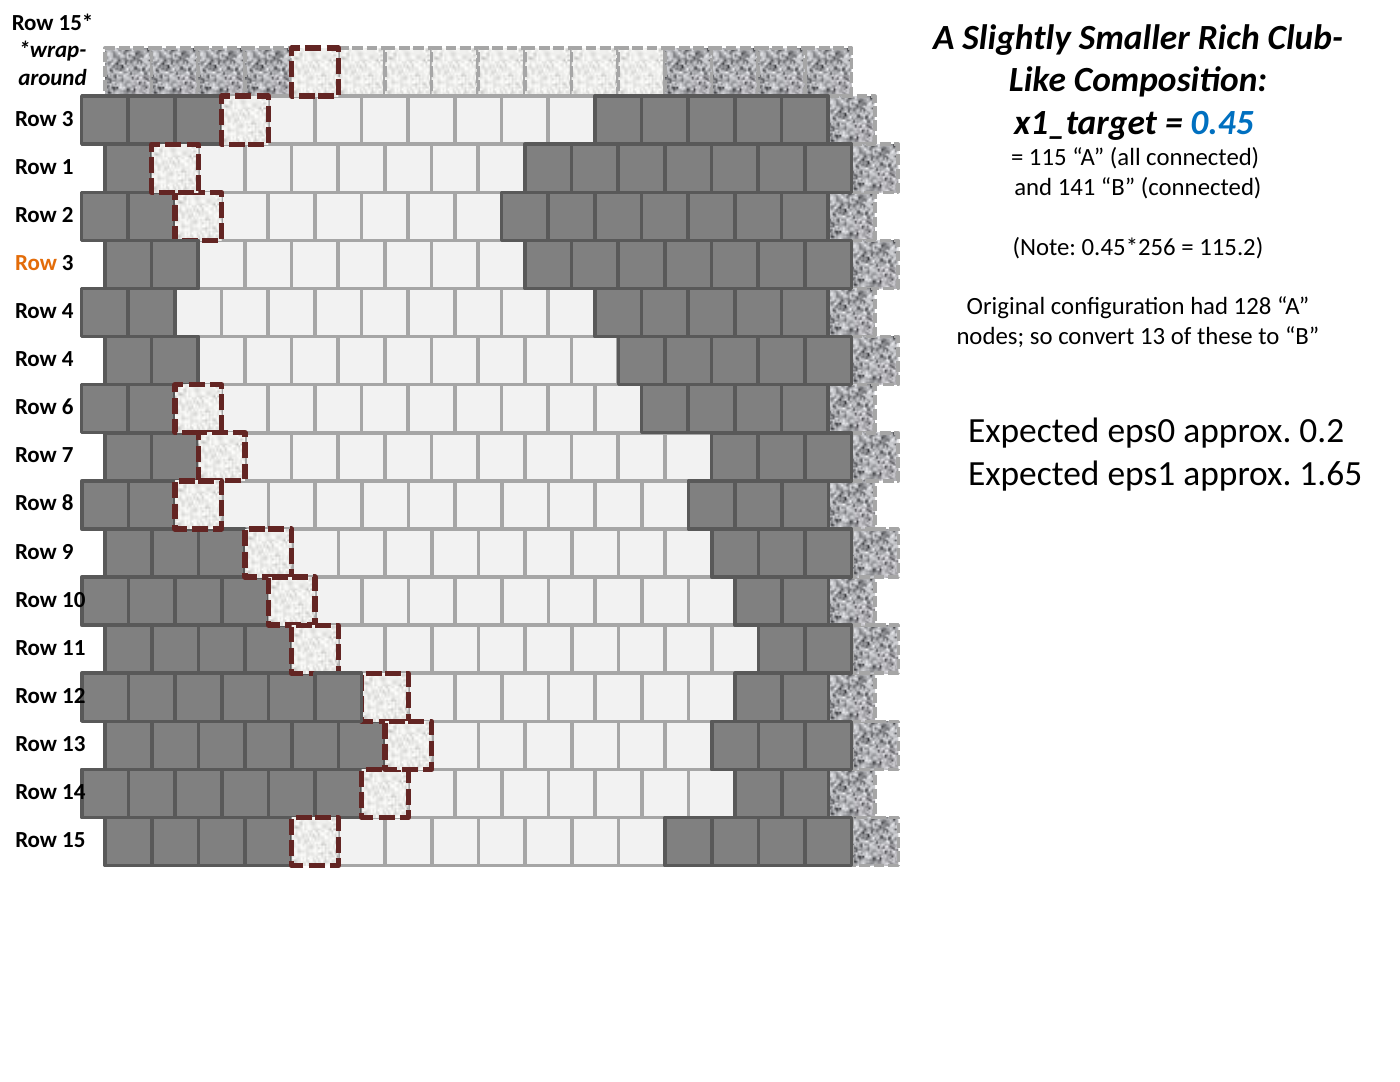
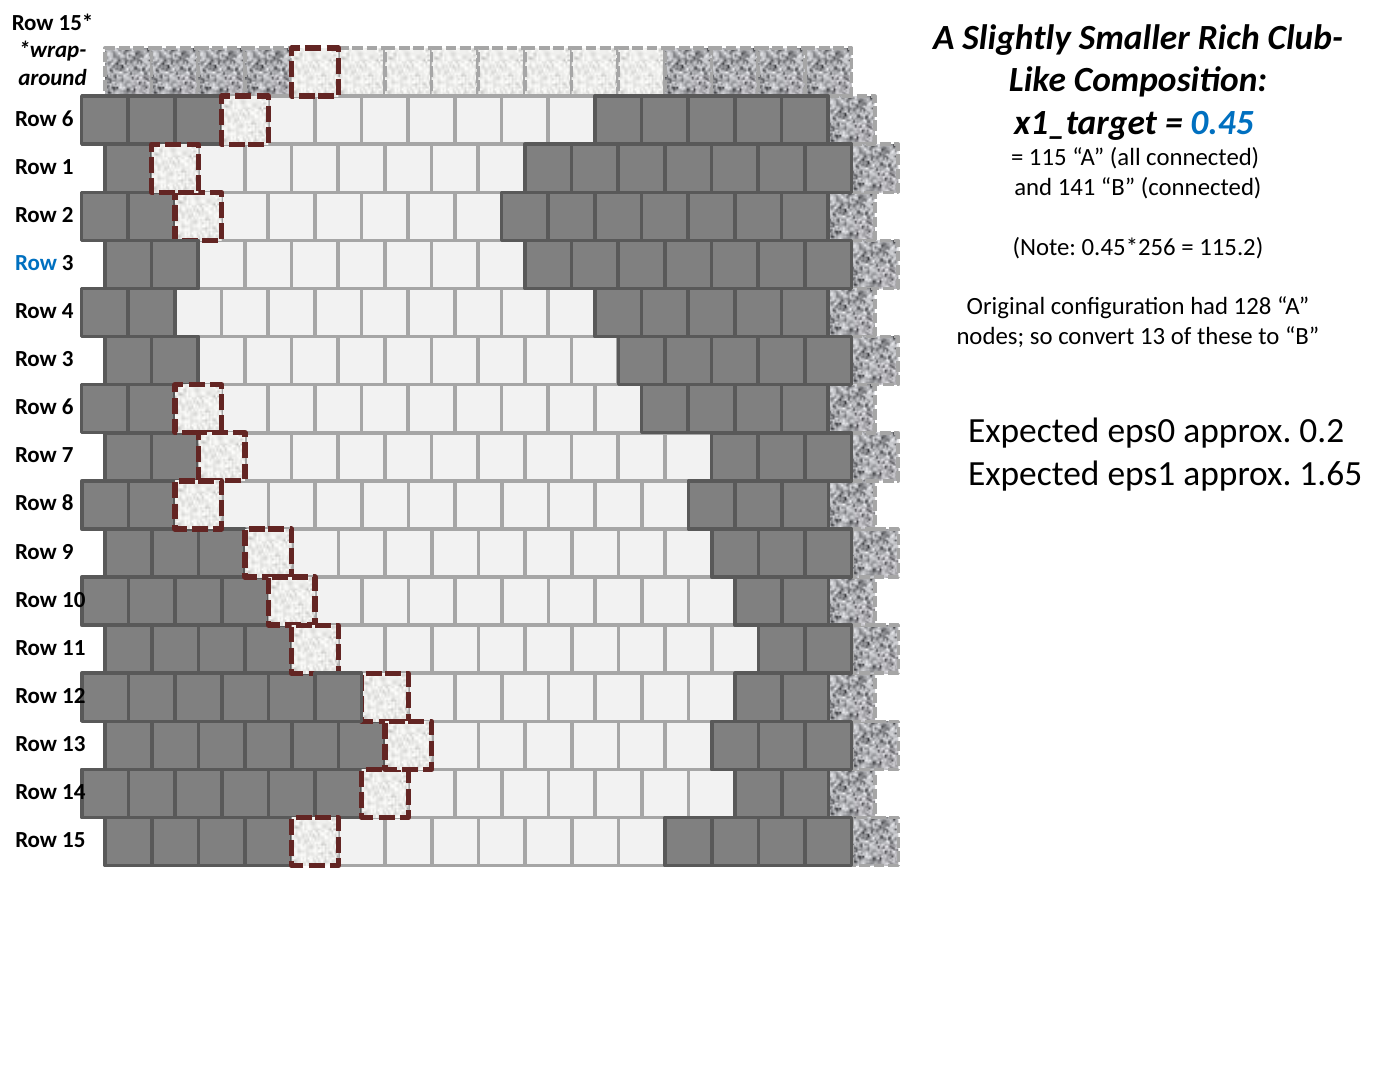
3 at (68, 119): 3 -> 6
Row at (36, 263) colour: orange -> blue
4 at (68, 359): 4 -> 3
